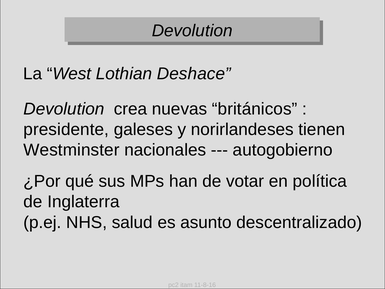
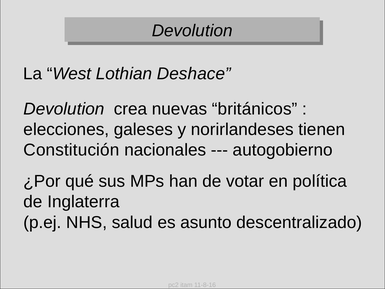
presidente: presidente -> elecciones
Westminster: Westminster -> Constitución
